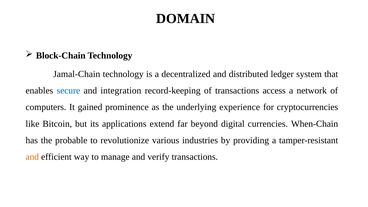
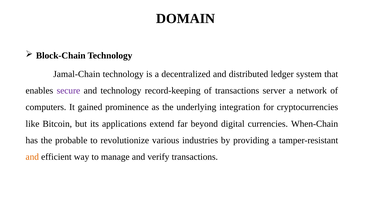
secure colour: blue -> purple
and integration: integration -> technology
access: access -> server
experience: experience -> integration
